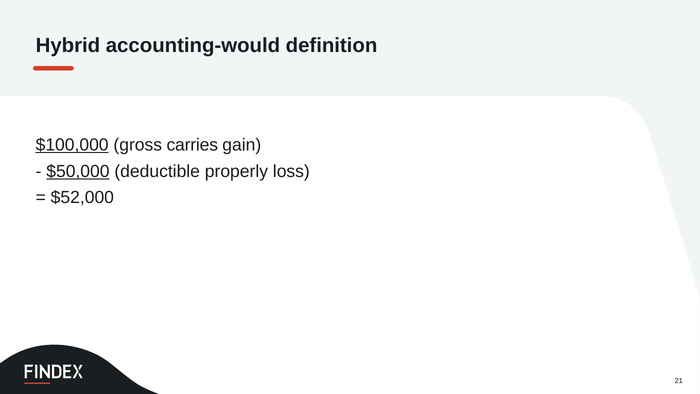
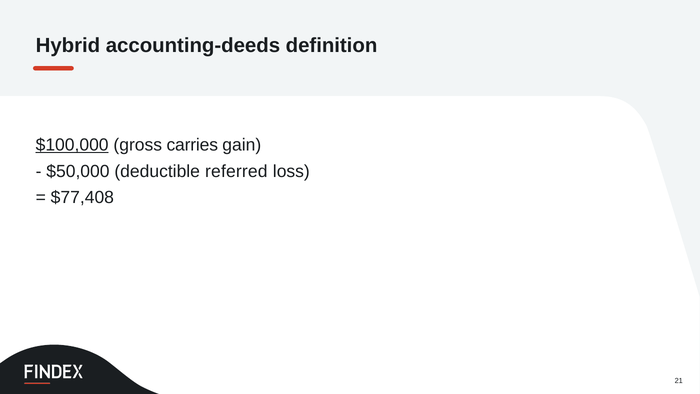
accounting-would: accounting-would -> accounting-deeds
$50,000 underline: present -> none
properly: properly -> referred
$52,000: $52,000 -> $77,408
